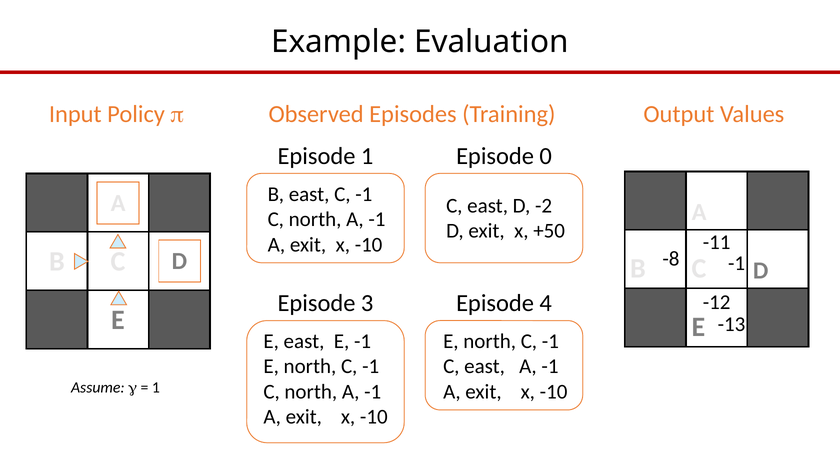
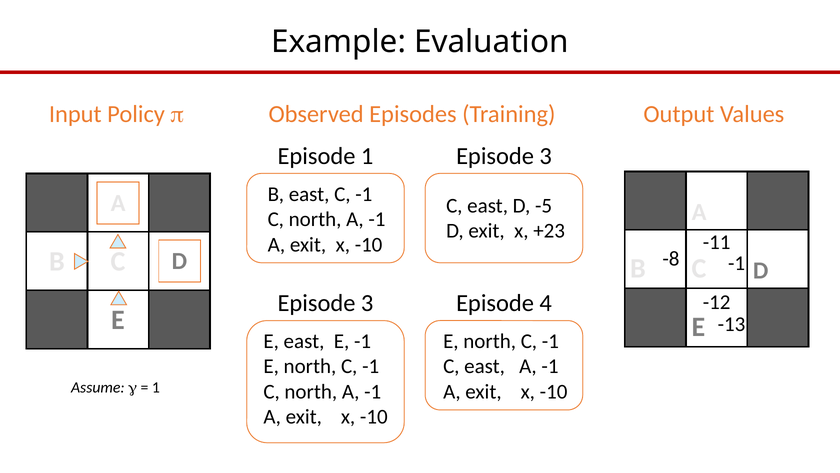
1 Episode 0: 0 -> 3
-2: -2 -> -5
+50: +50 -> +23
